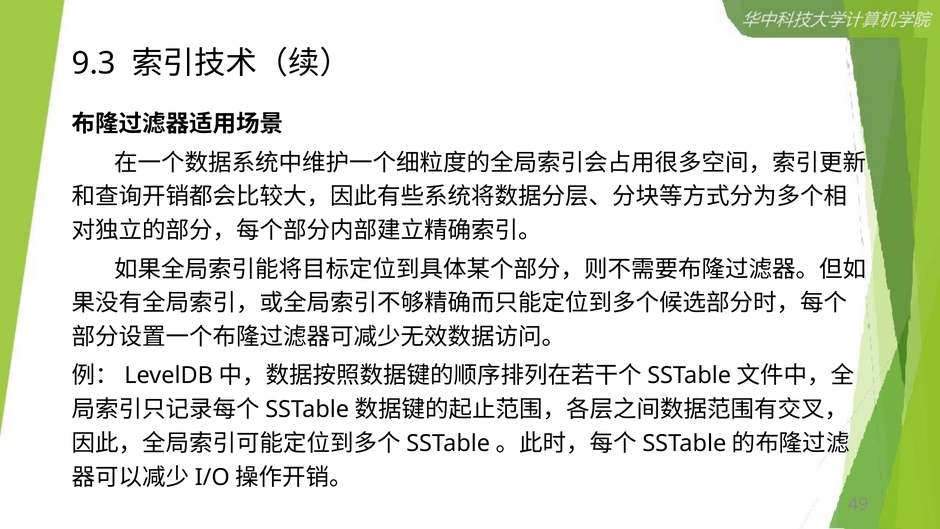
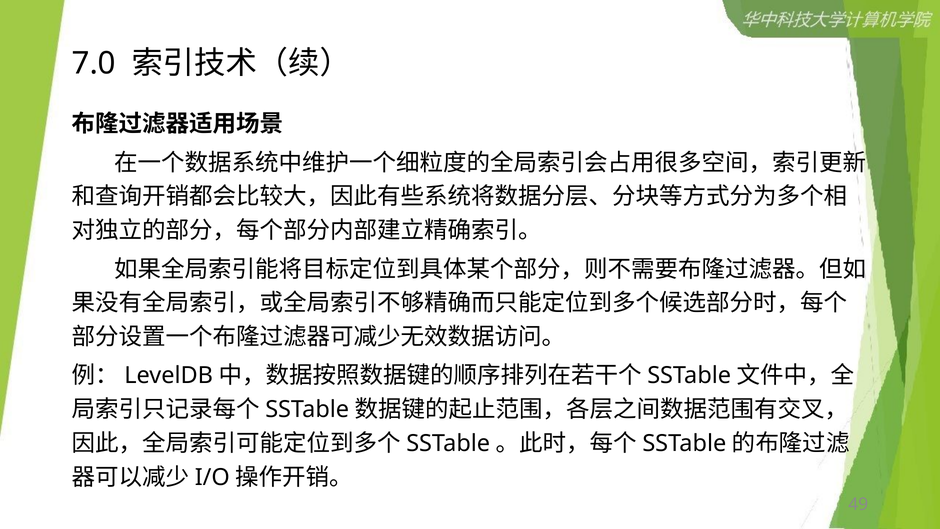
9.3: 9.3 -> 7.0
